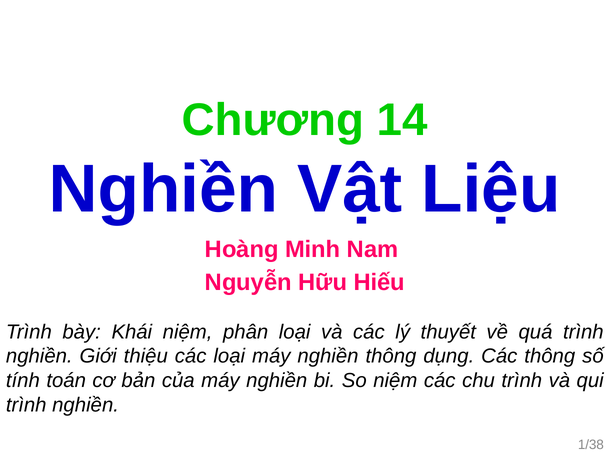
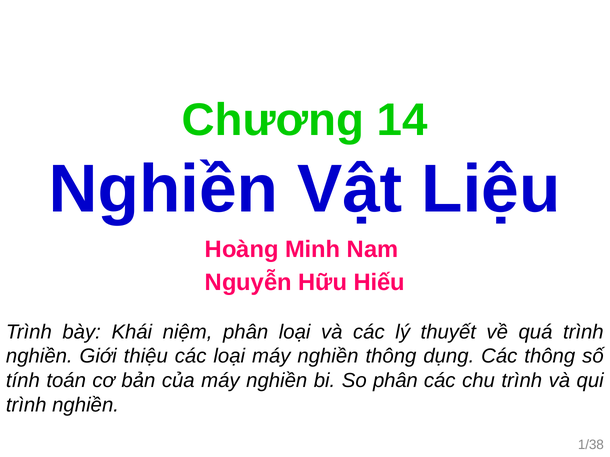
So niệm: niệm -> phân
